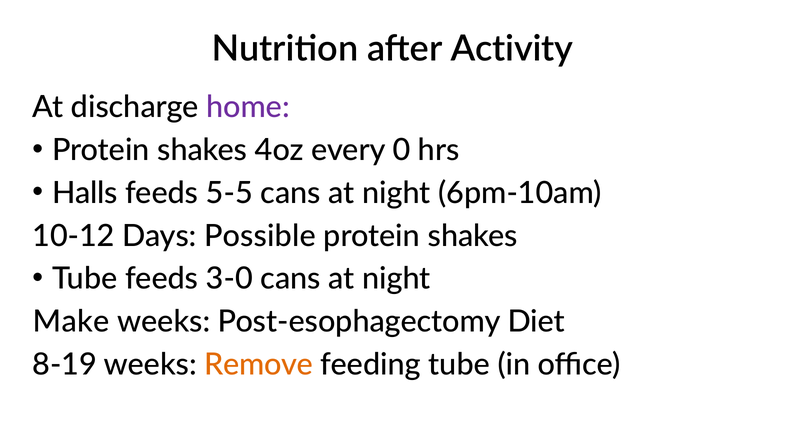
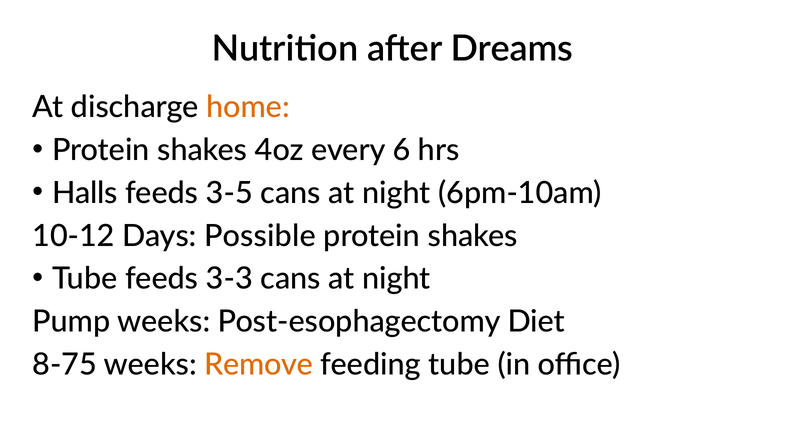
Activity: Activity -> Dreams
home colour: purple -> orange
0: 0 -> 6
5-5: 5-5 -> 3-5
3-0: 3-0 -> 3-3
Make: Make -> Pump
8-19: 8-19 -> 8-75
